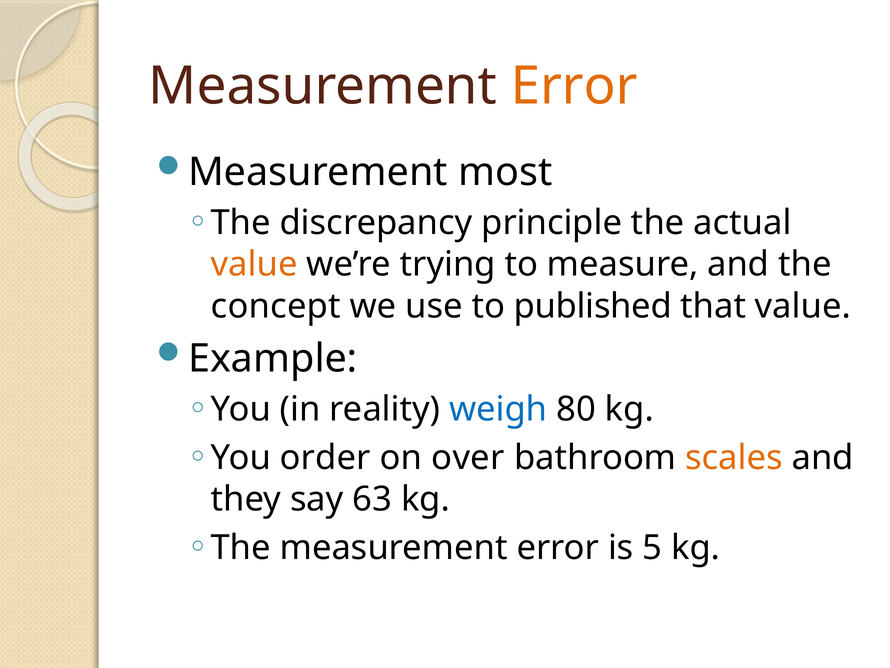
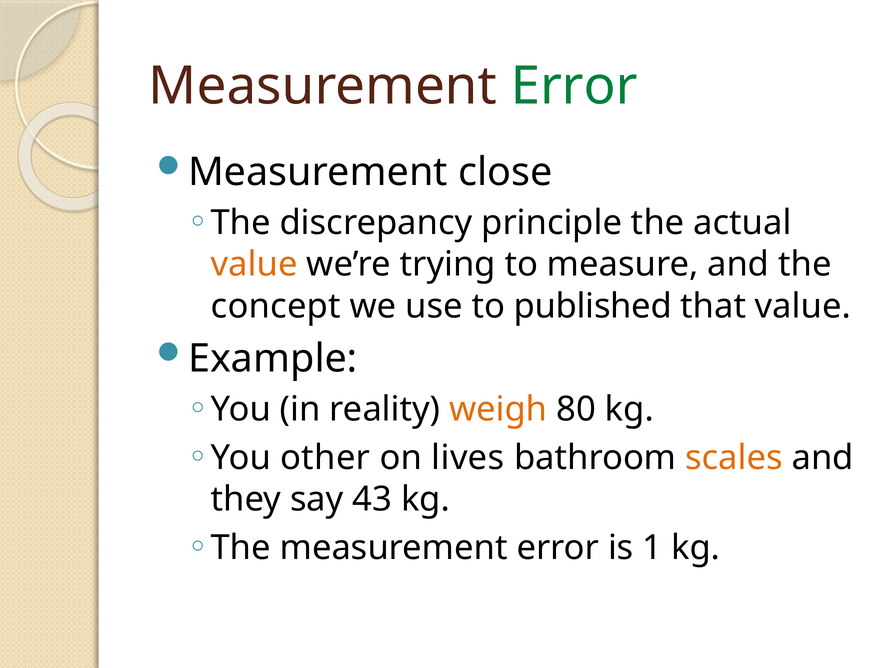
Error at (574, 86) colour: orange -> green
most: most -> close
weigh colour: blue -> orange
order: order -> other
over: over -> lives
63: 63 -> 43
5: 5 -> 1
